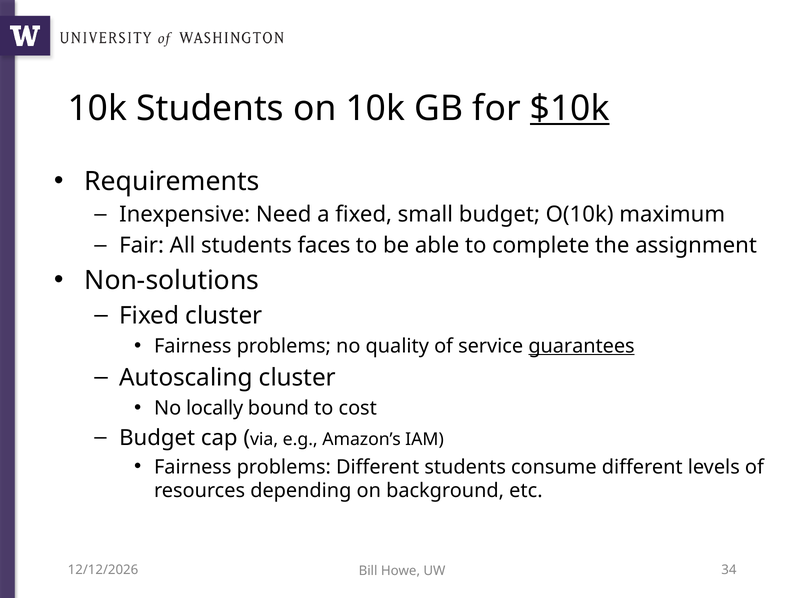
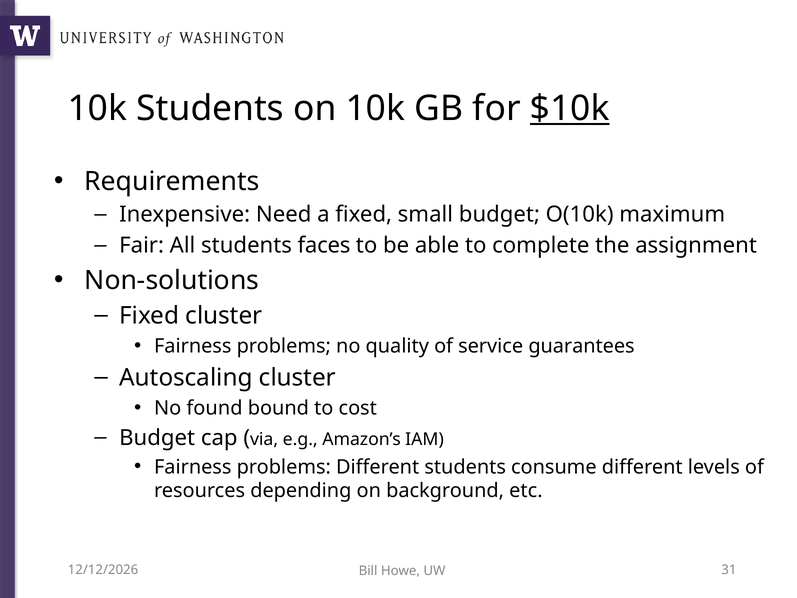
guarantees underline: present -> none
locally: locally -> found
34: 34 -> 31
